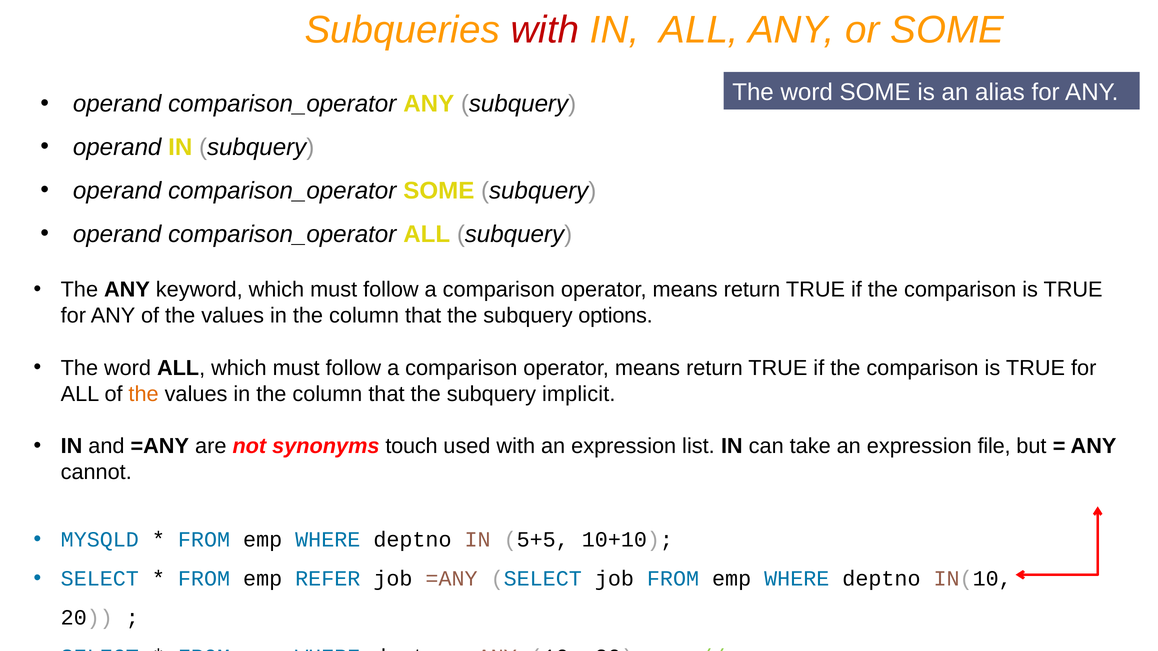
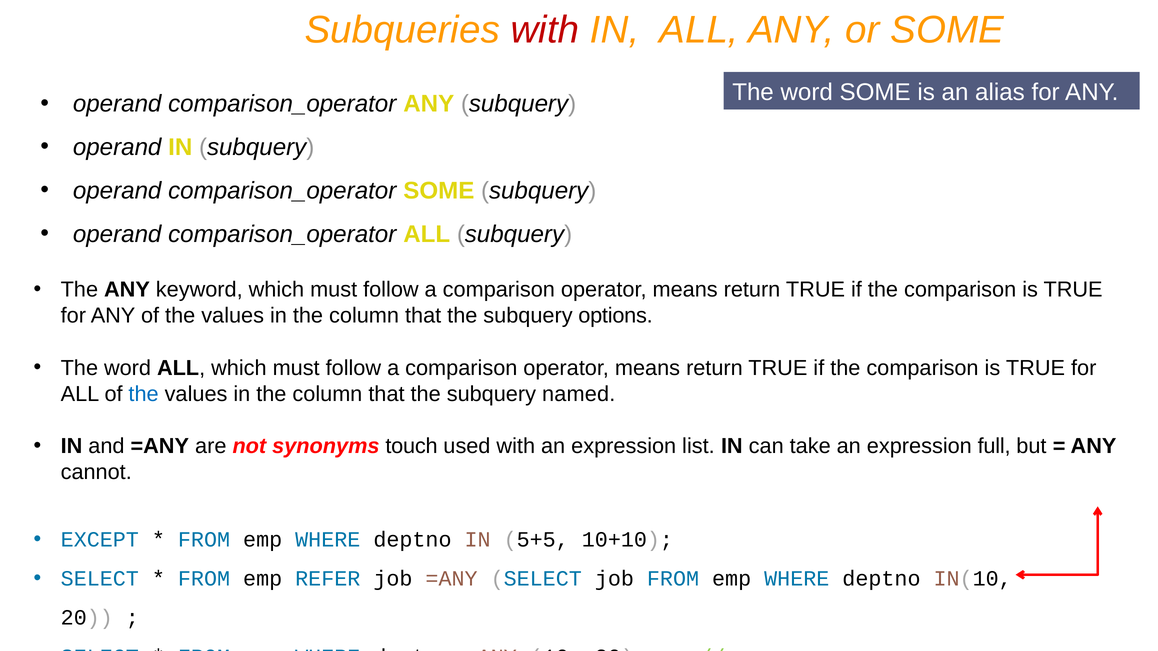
the at (144, 394) colour: orange -> blue
implicit: implicit -> named
file: file -> full
MYSQLD: MYSQLD -> EXCEPT
